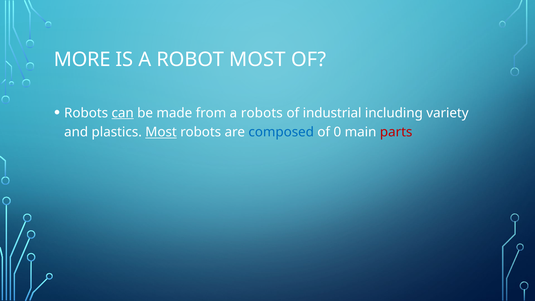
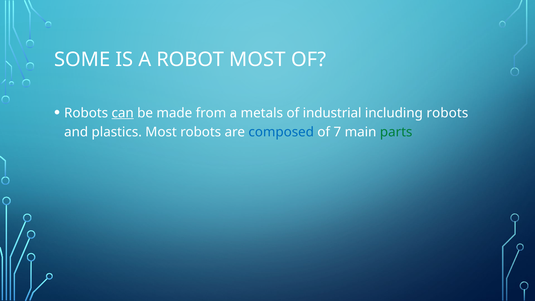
MORE: MORE -> SOME
a robots: robots -> metals
including variety: variety -> robots
Most at (161, 132) underline: present -> none
0: 0 -> 7
parts colour: red -> green
